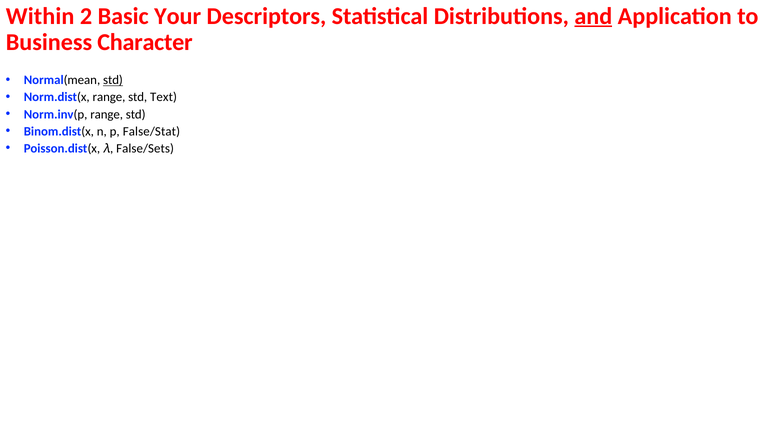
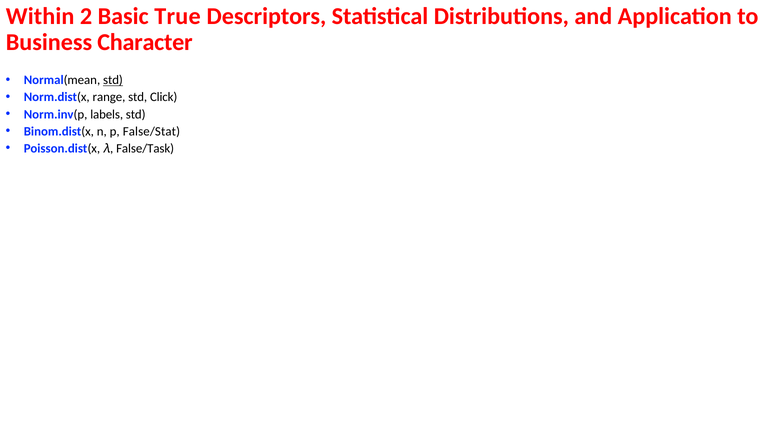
Your: Your -> True
and underline: present -> none
Text: Text -> Click
Norm.inv(p range: range -> labels
False/Sets: False/Sets -> False/Task
